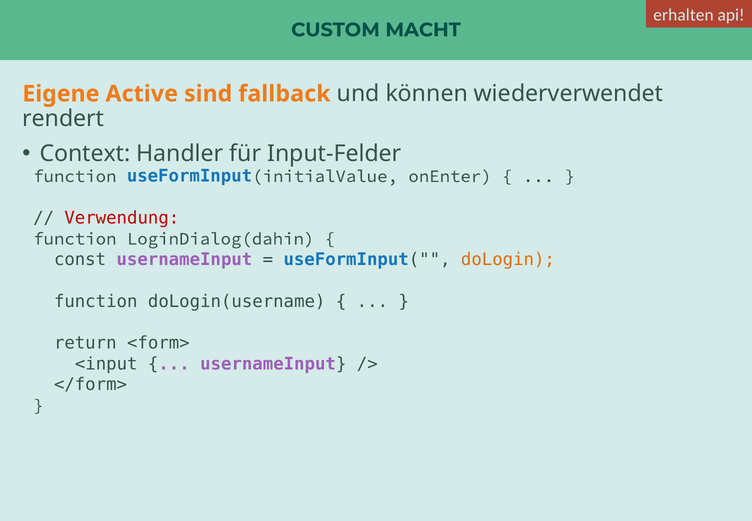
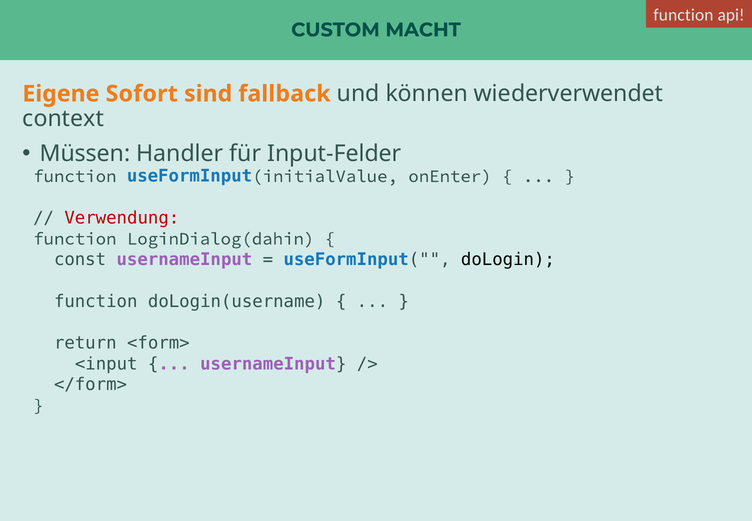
erhalten at (683, 15): erhalten -> function
Active: Active -> Sofort
rendert: rendert -> context
Context: Context -> Müssen
doLogin colour: orange -> black
